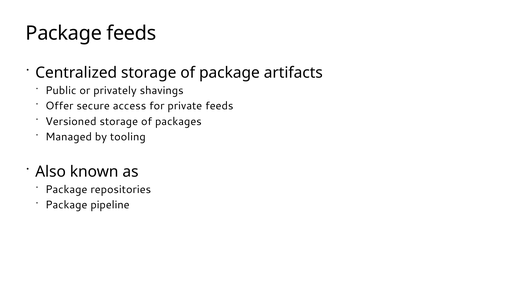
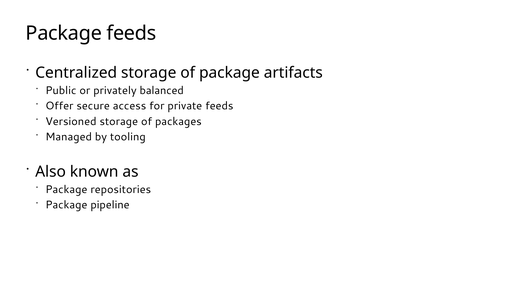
shavings: shavings -> balanced
